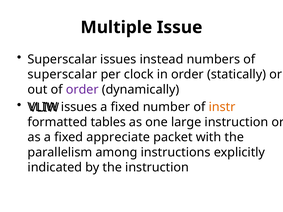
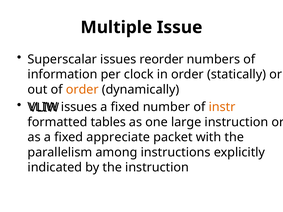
instead: instead -> reorder
superscalar at (62, 74): superscalar -> information
order at (82, 90) colour: purple -> orange
